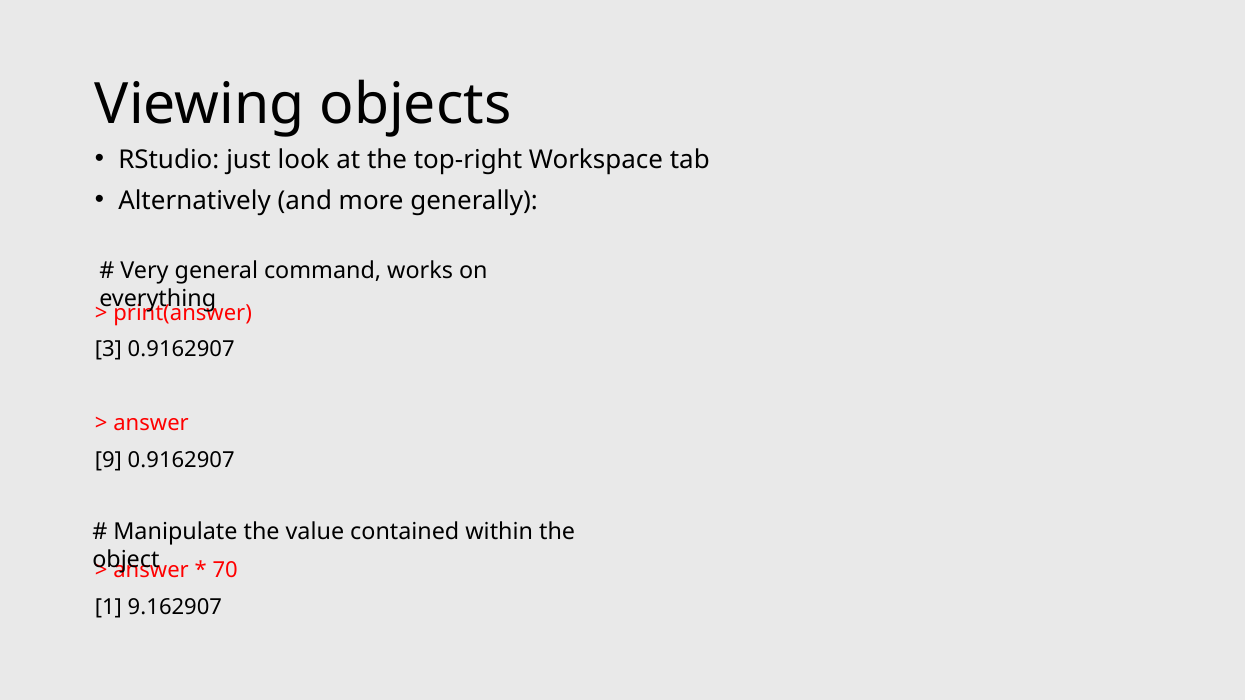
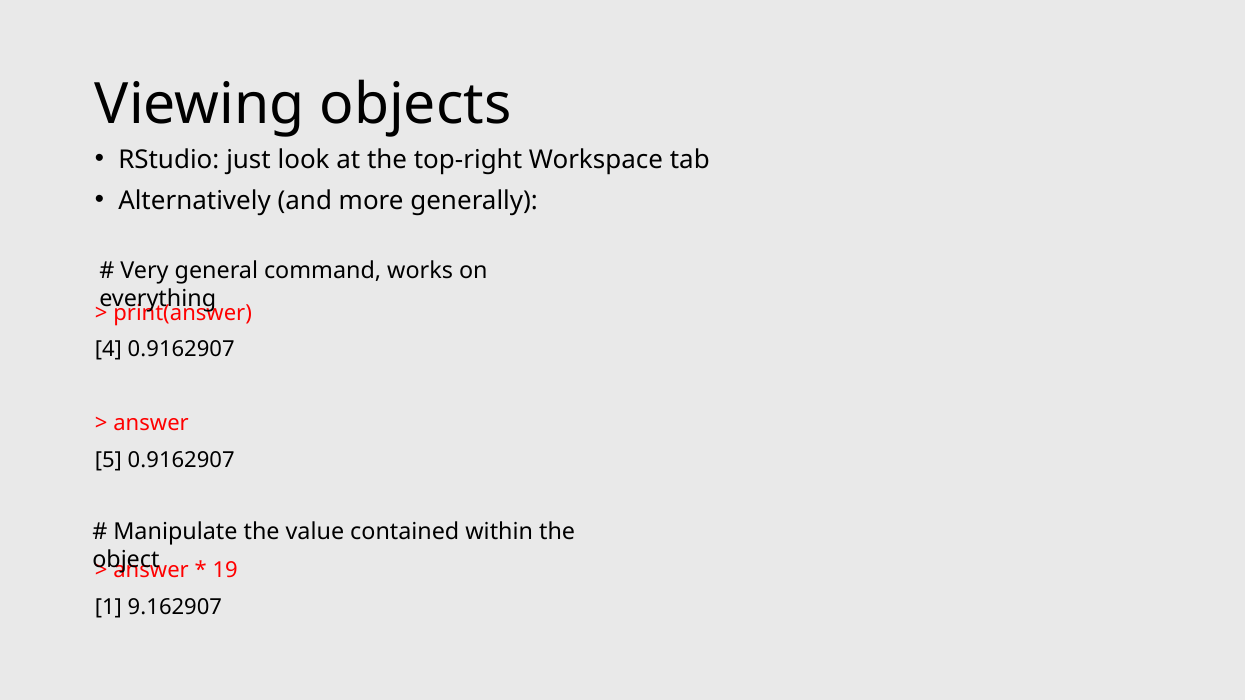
3: 3 -> 4
9: 9 -> 5
70: 70 -> 19
